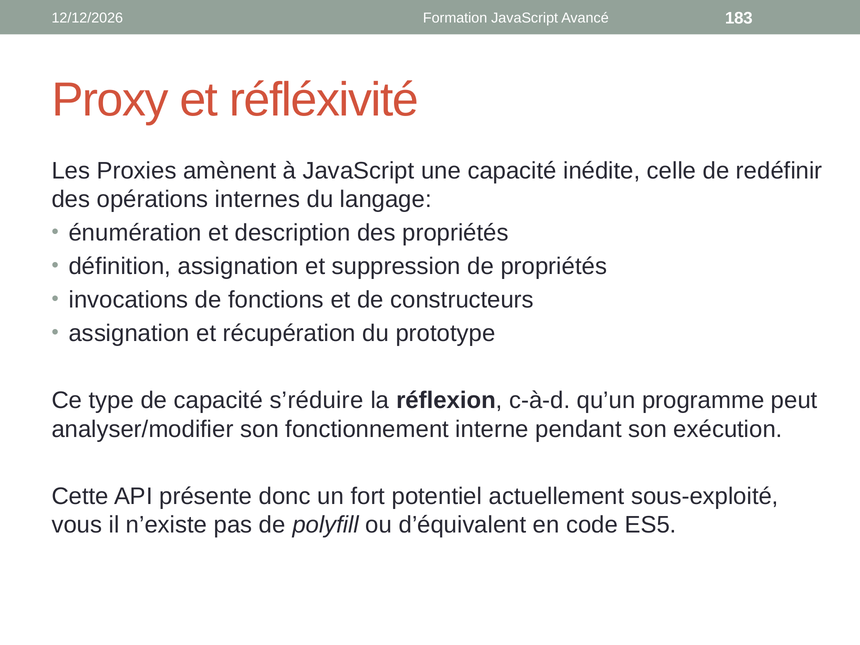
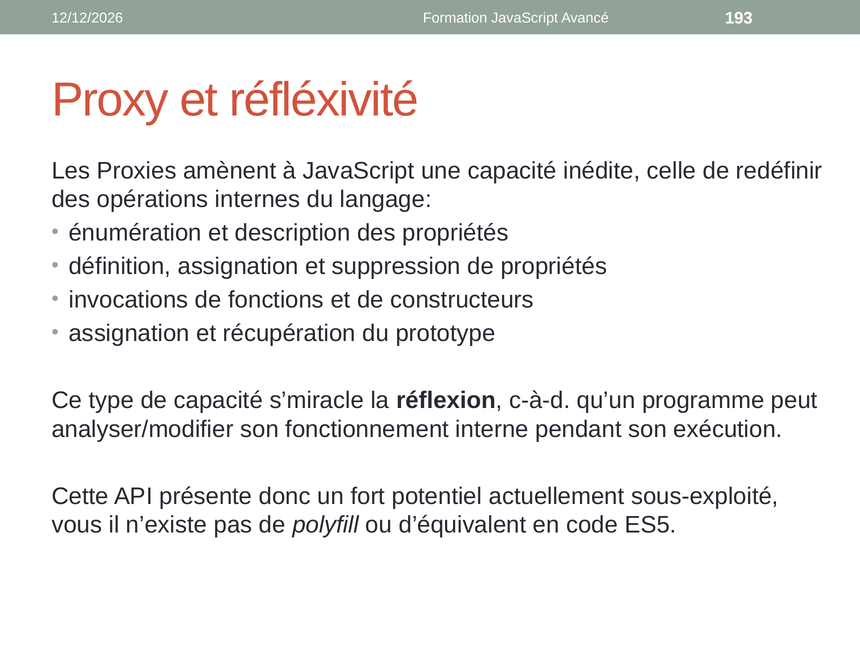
183: 183 -> 193
s’réduire: s’réduire -> s’miracle
